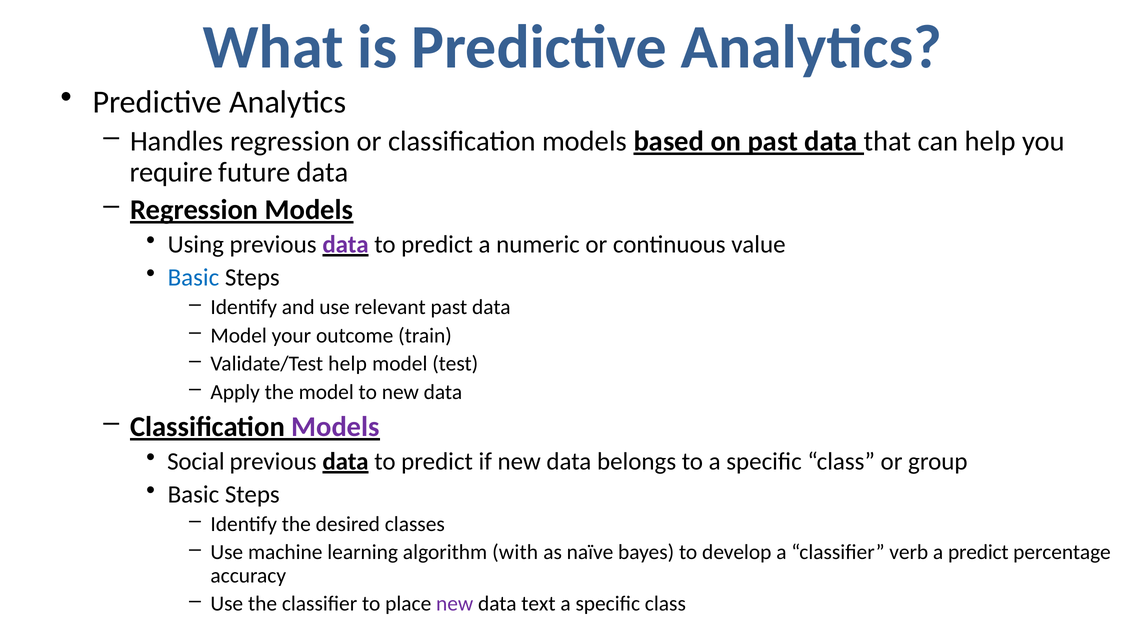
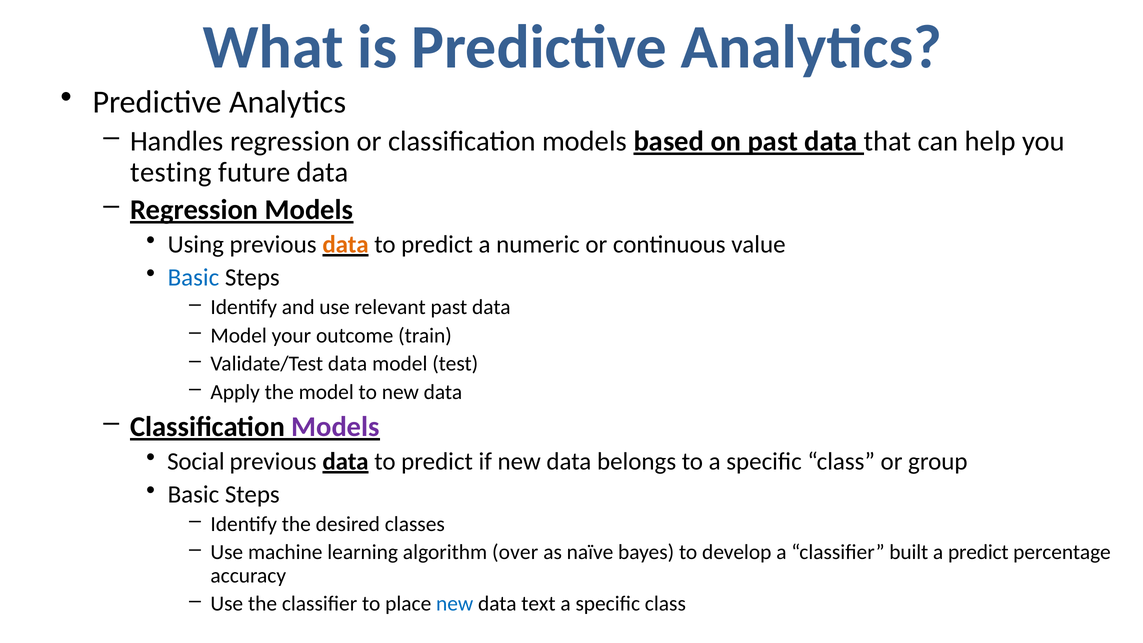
require: require -> testing
data at (346, 244) colour: purple -> orange
Validate/Test help: help -> data
with: with -> over
verb: verb -> built
new at (455, 604) colour: purple -> blue
